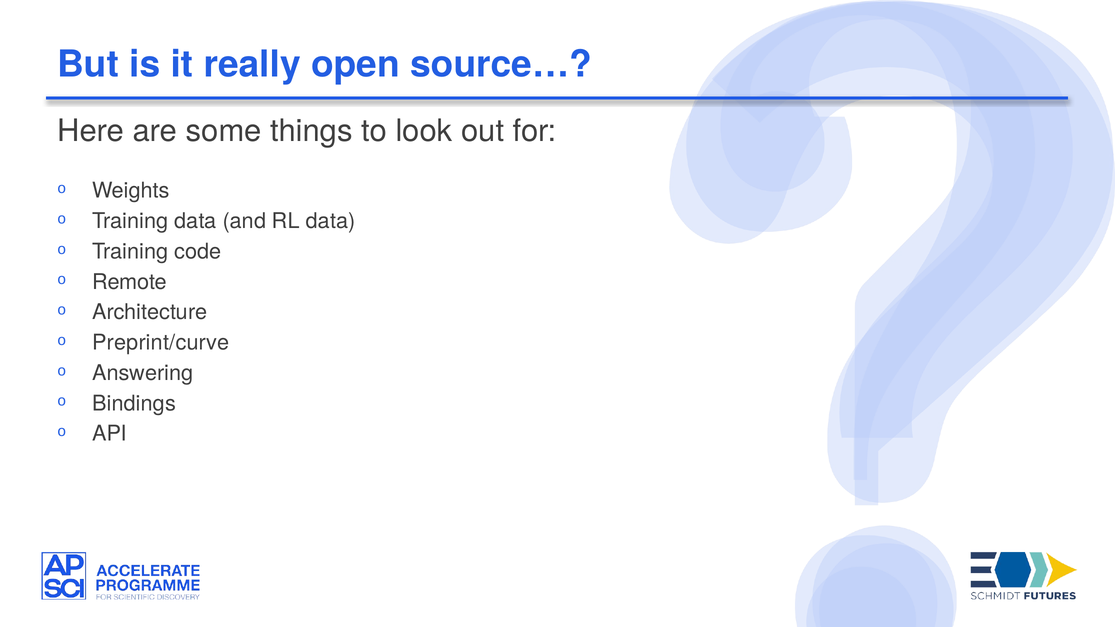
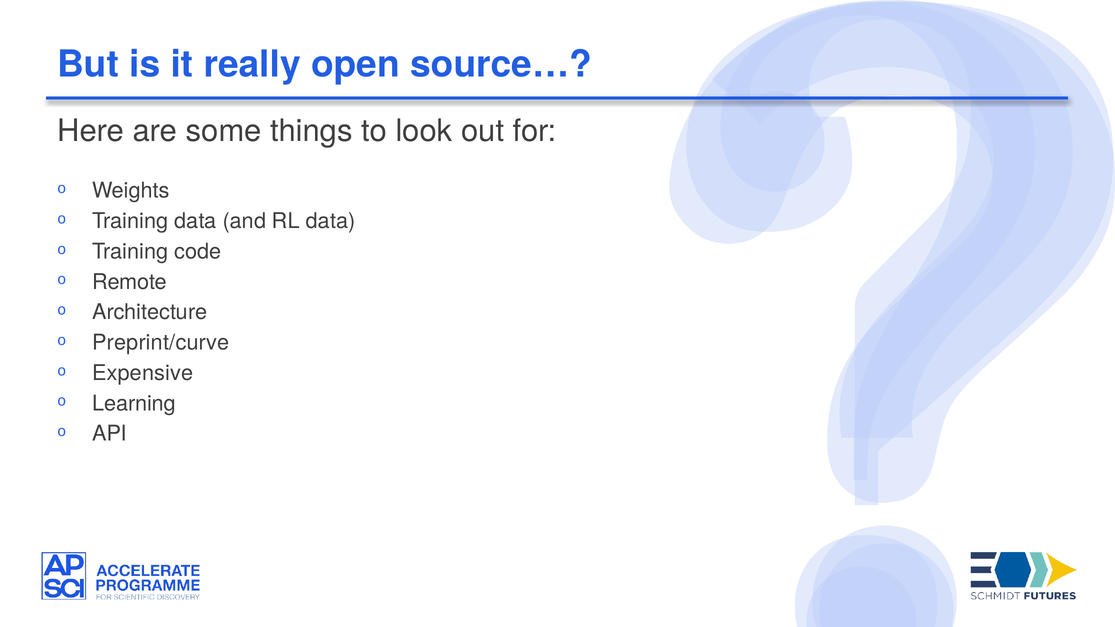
Answering: Answering -> Expensive
Bindings: Bindings -> Learning
